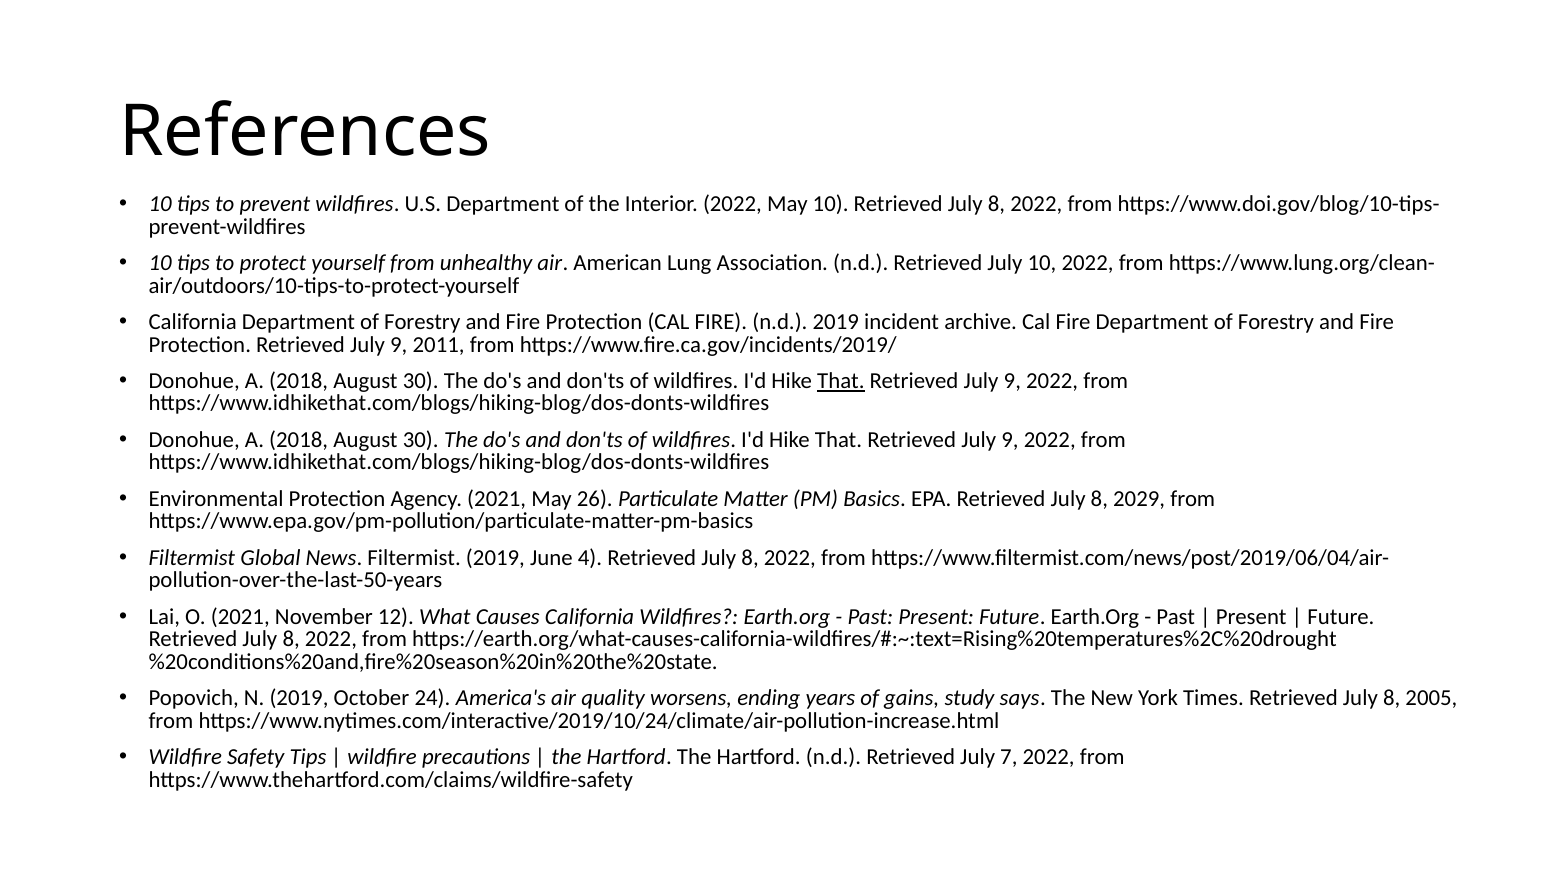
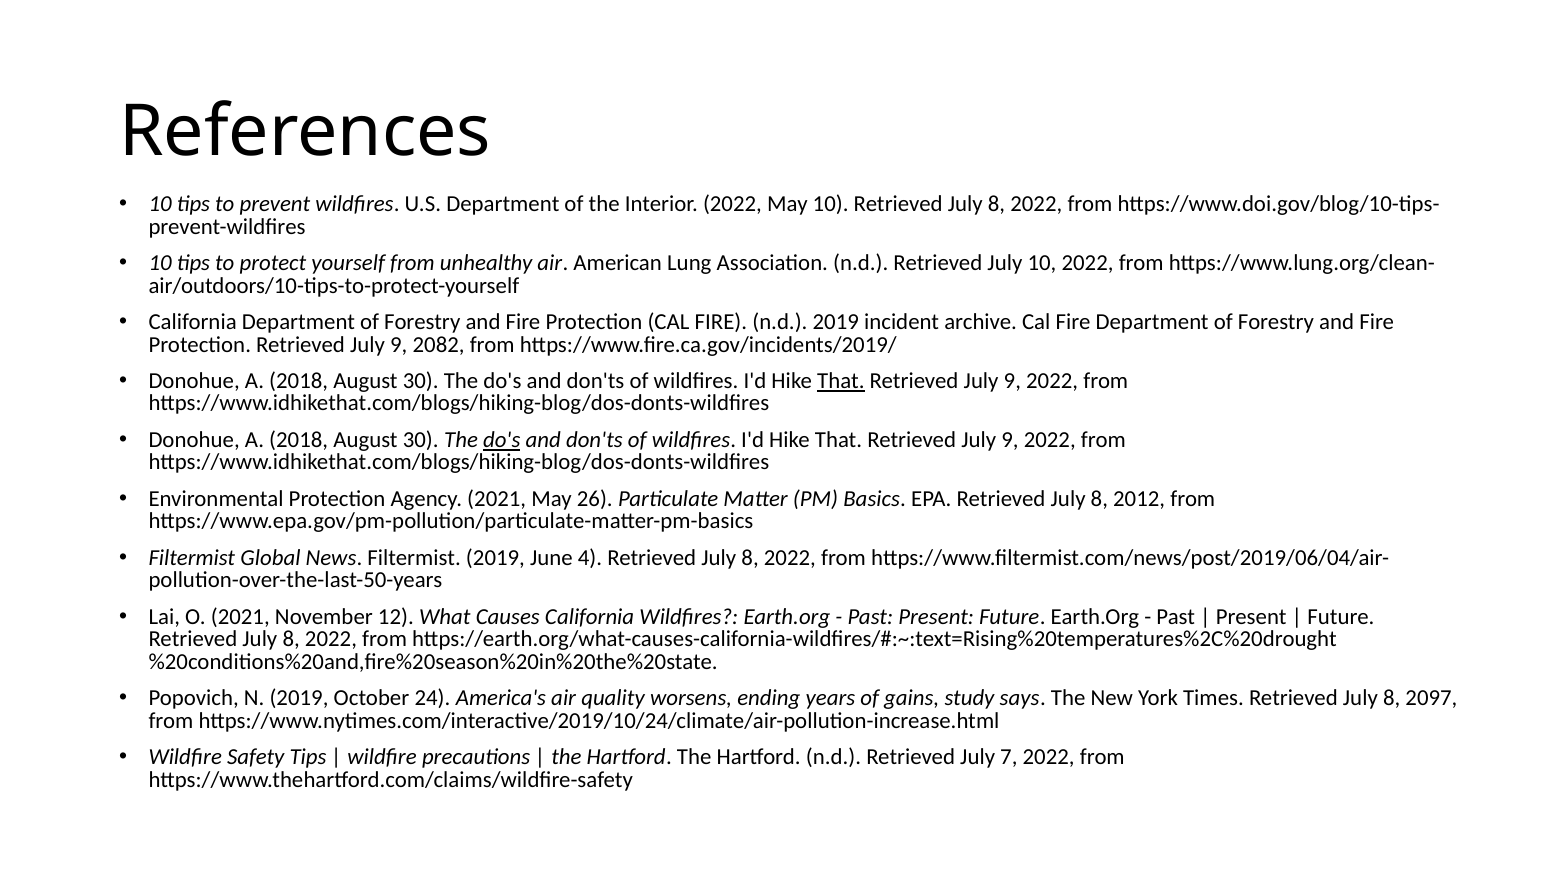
2011: 2011 -> 2082
do's at (502, 440) underline: none -> present
2029: 2029 -> 2012
2005: 2005 -> 2097
